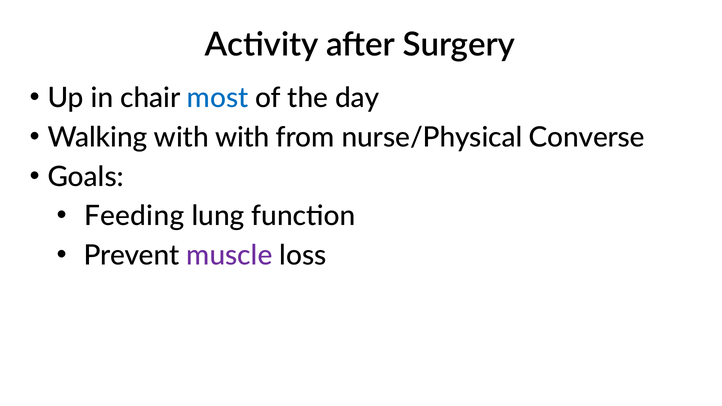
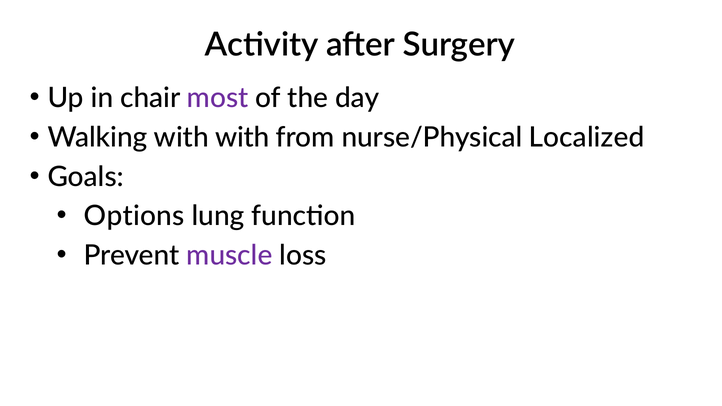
most colour: blue -> purple
Converse: Converse -> Localized
Feeding: Feeding -> Options
